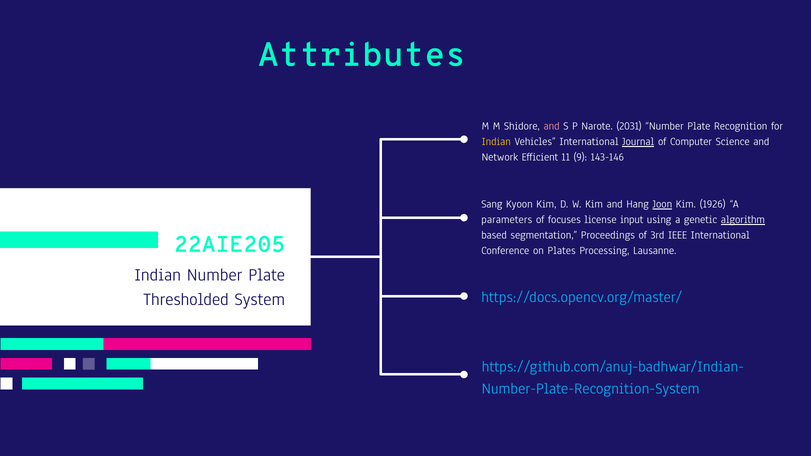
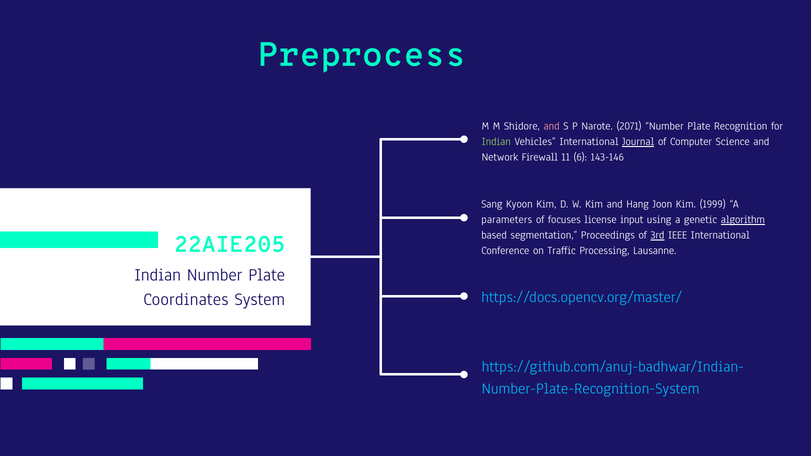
Attributes: Attributes -> Preprocess
2031: 2031 -> 2071
Indian at (496, 142) colour: yellow -> light green
Efficient: Efficient -> Firewall
9: 9 -> 6
Joon underline: present -> none
1926: 1926 -> 1999
3rd underline: none -> present
Plates: Plates -> Traffic
Thresholded: Thresholded -> Coordinates
